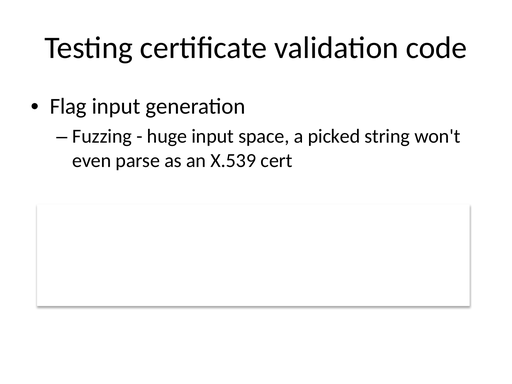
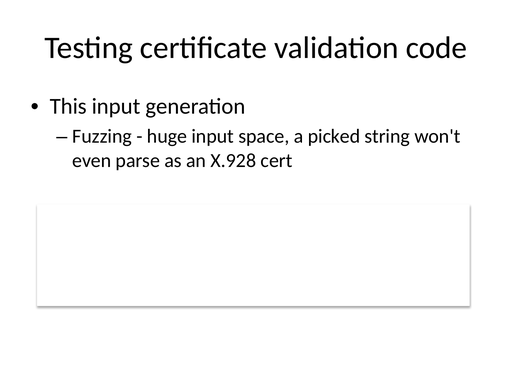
Flag: Flag -> This
X.539: X.539 -> X.928
